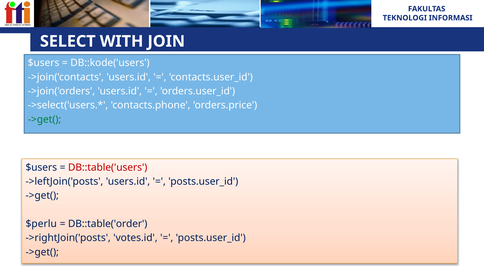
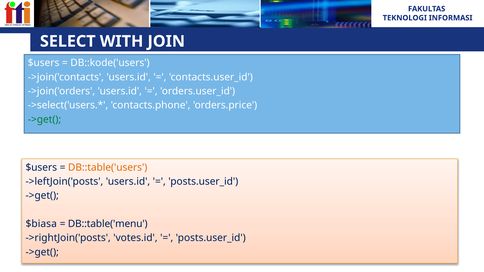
DB::table('users colour: red -> orange
$perlu: $perlu -> $biasa
DB::table('order: DB::table('order -> DB::table('menu
